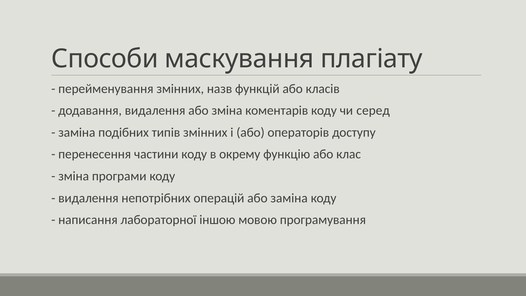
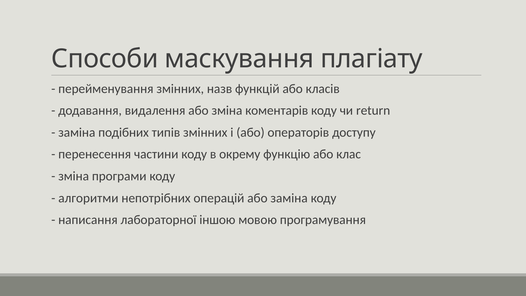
серед: серед -> return
видалення at (88, 198): видалення -> алгоритми
